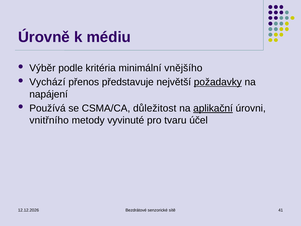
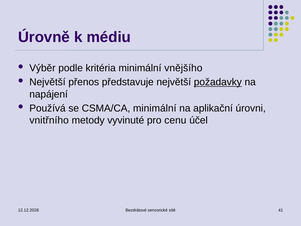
Vychází at (47, 82): Vychází -> Největší
CSMA/CA důležitost: důležitost -> minimální
aplikační underline: present -> none
tvaru: tvaru -> cenu
